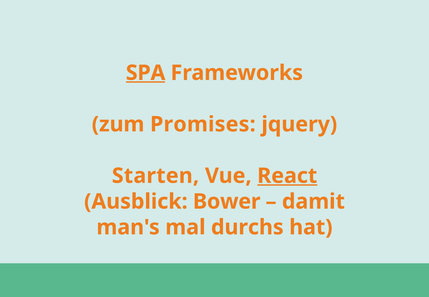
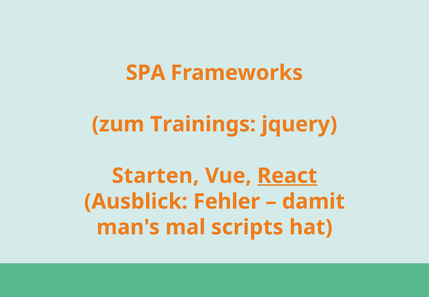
SPA underline: present -> none
Promises: Promises -> Trainings
Bower: Bower -> Fehler
durchs: durchs -> scripts
